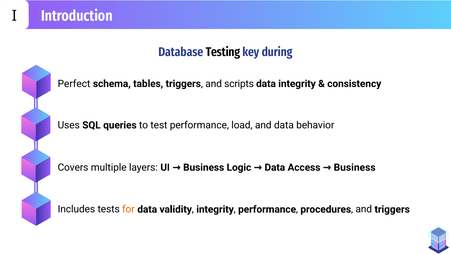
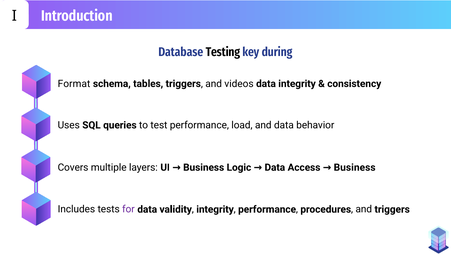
Perfect: Perfect -> Format
scripts: scripts -> videos
for colour: orange -> purple
